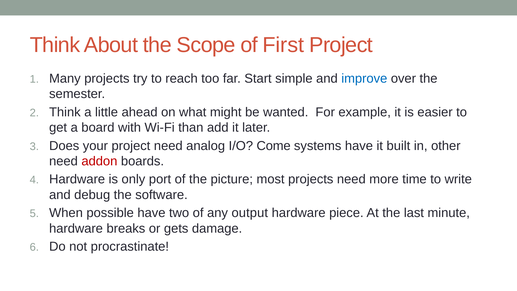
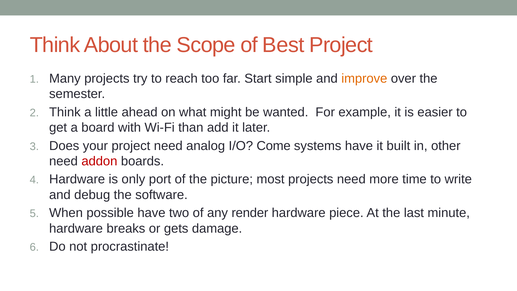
First: First -> Best
improve colour: blue -> orange
output: output -> render
